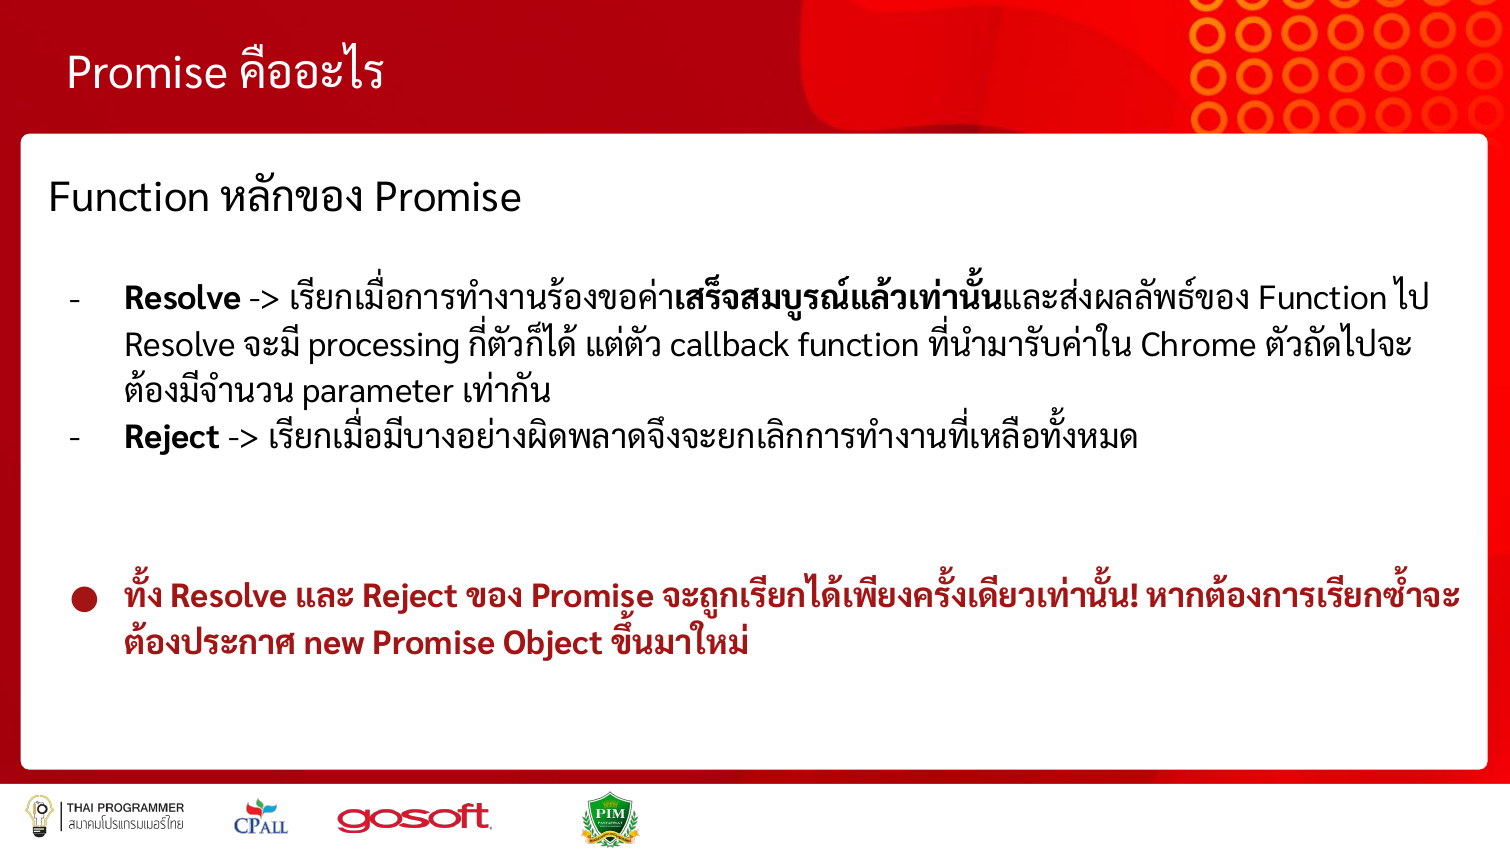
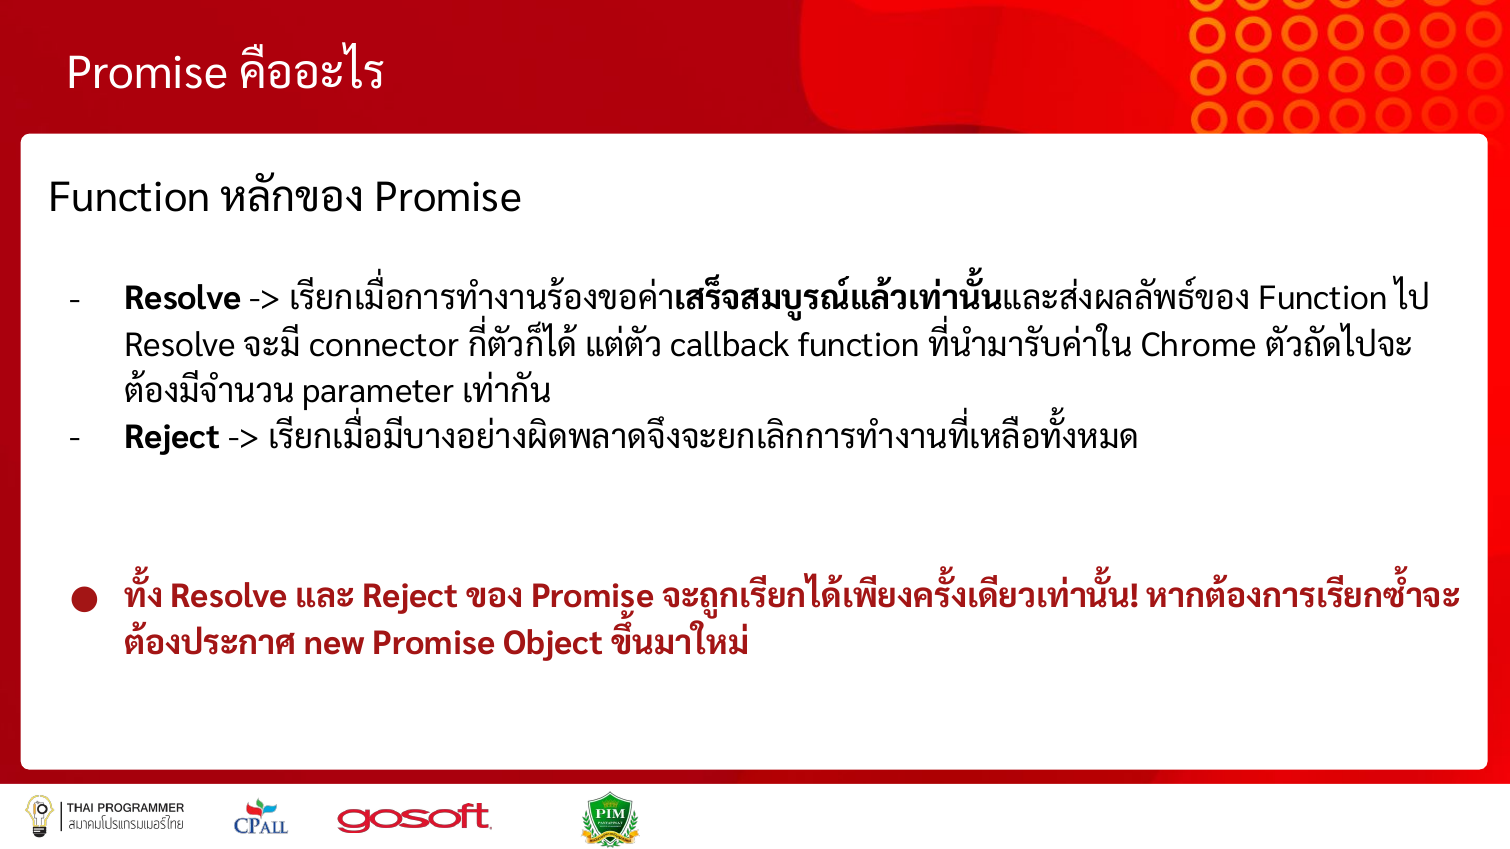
processing: processing -> connector
